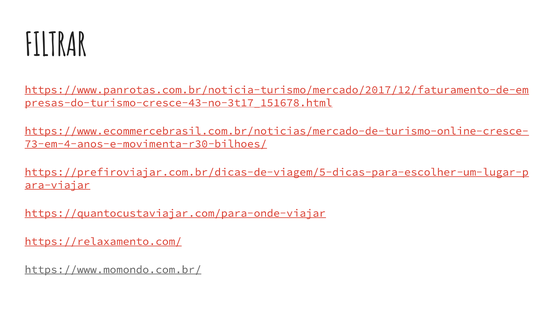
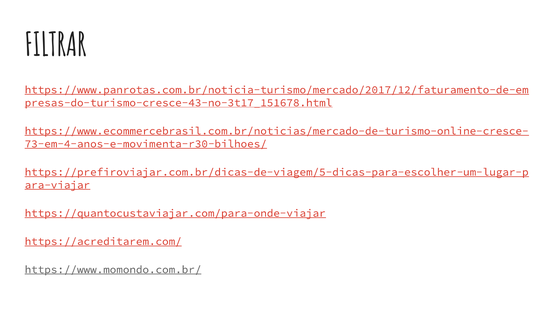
https://relaxamento.com/: https://relaxamento.com/ -> https://acreditarem.com/
